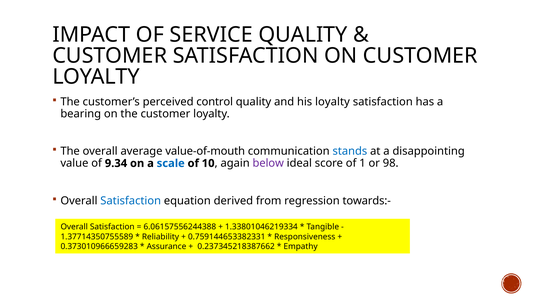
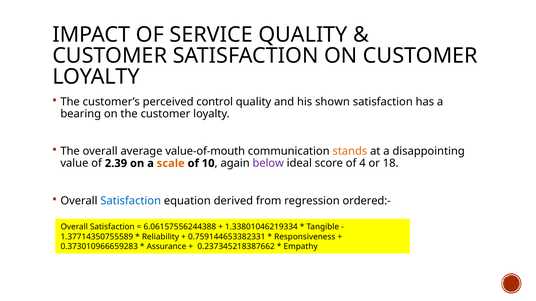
his loyalty: loyalty -> shown
stands colour: blue -> orange
9.34: 9.34 -> 2.39
scale colour: blue -> orange
1: 1 -> 4
98: 98 -> 18
towards:-: towards:- -> ordered:-
